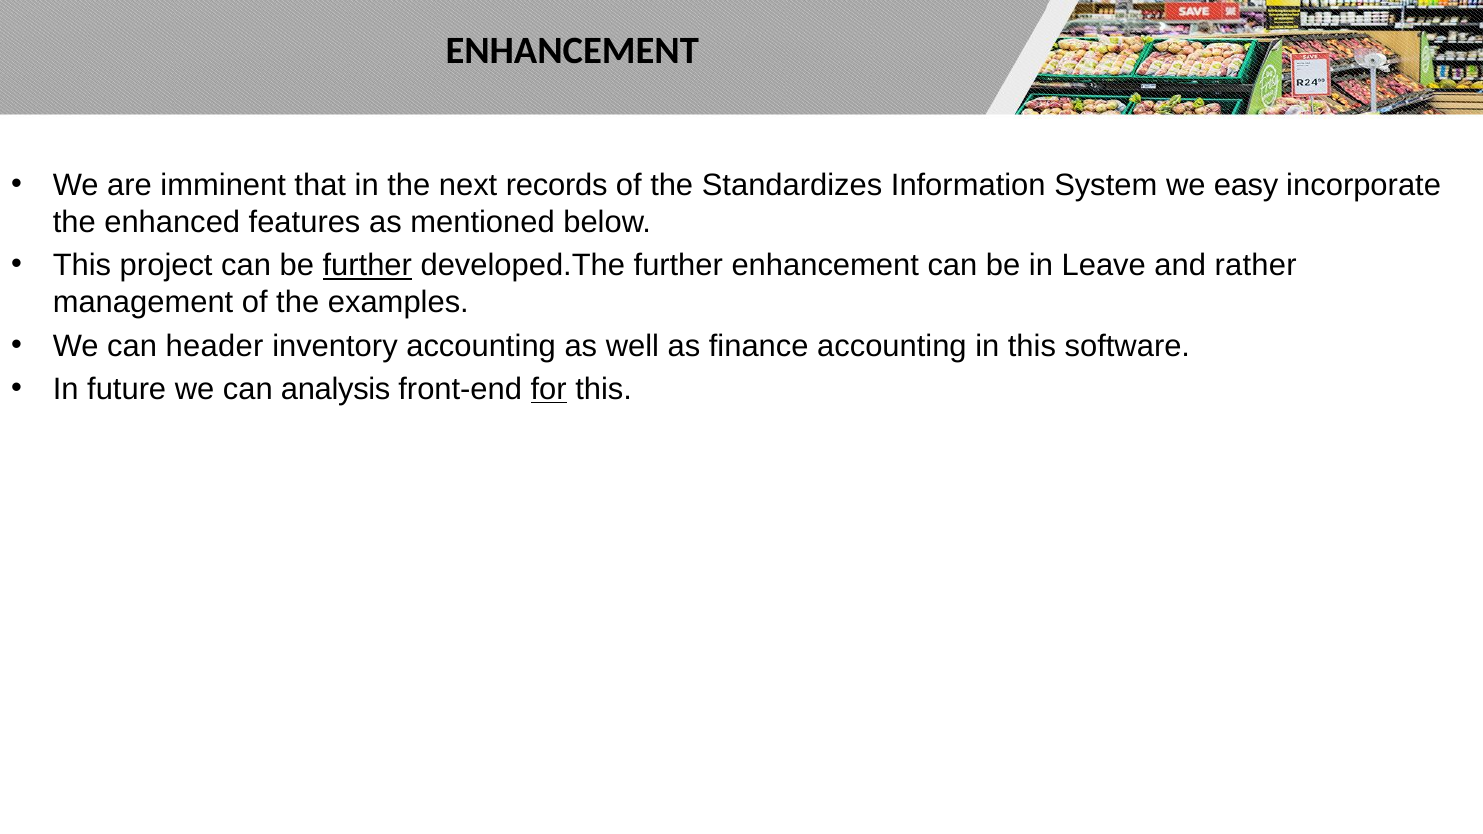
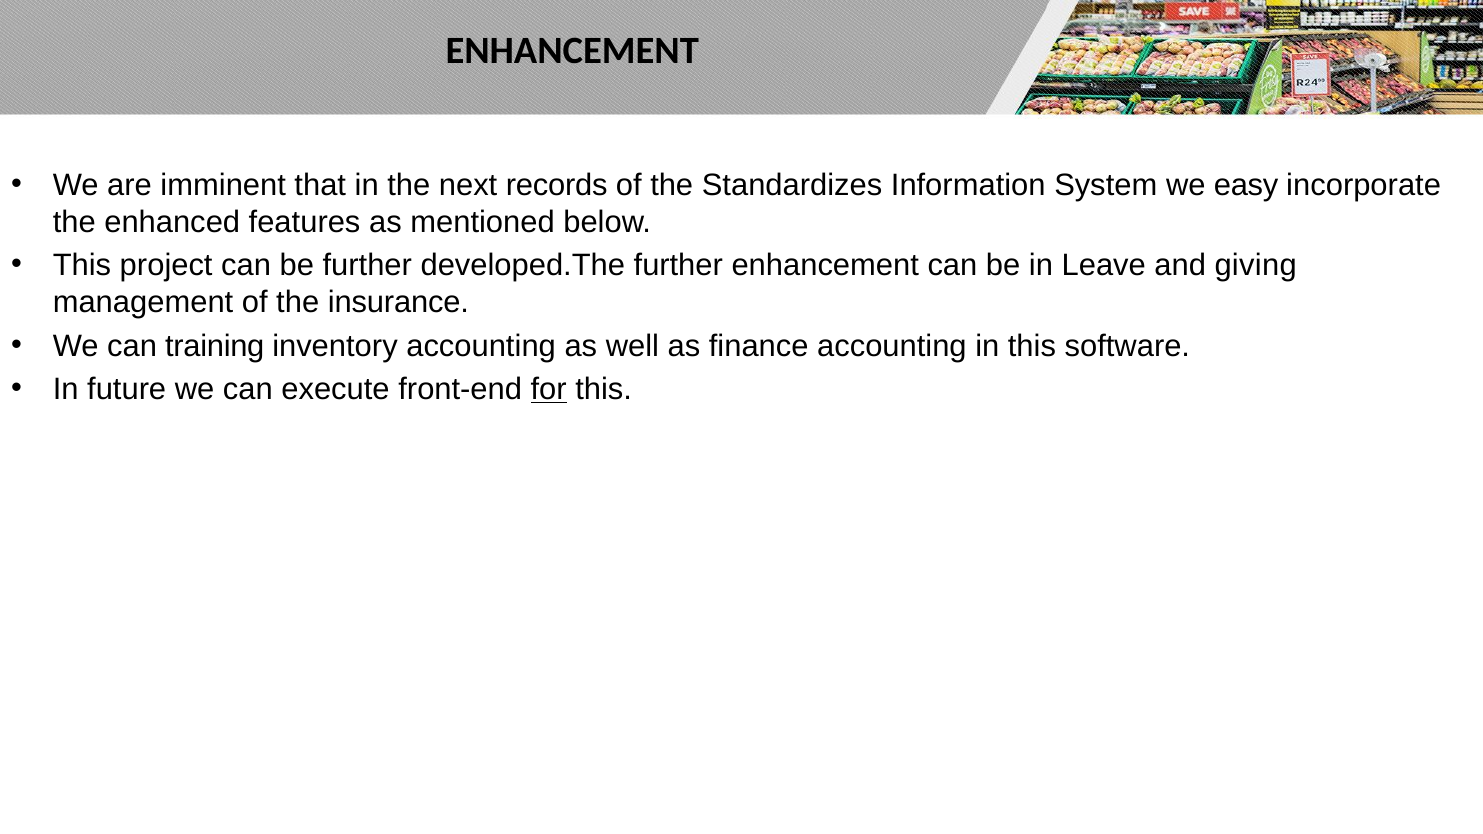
further at (367, 266) underline: present -> none
rather: rather -> giving
examples: examples -> insurance
header: header -> training
analysis: analysis -> execute
